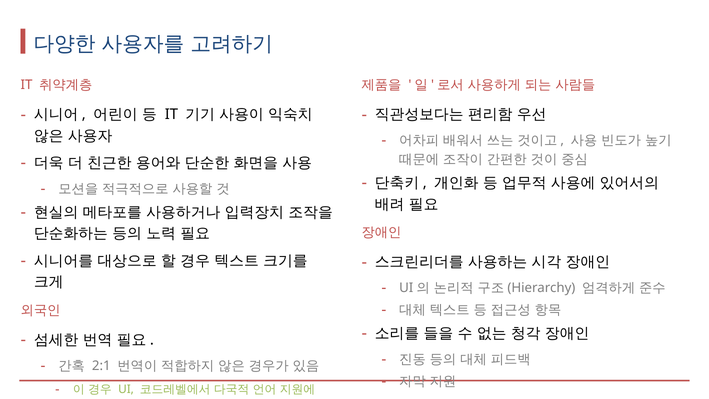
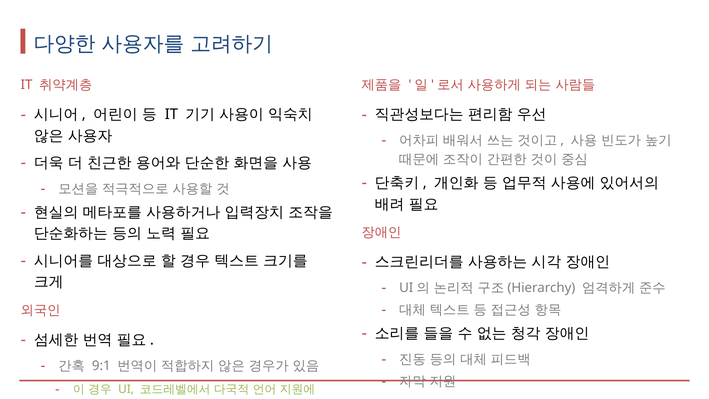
2:1: 2:1 -> 9:1
